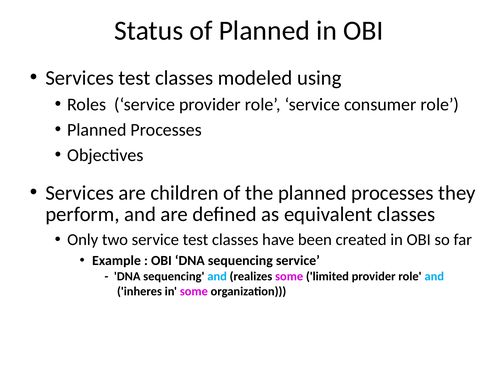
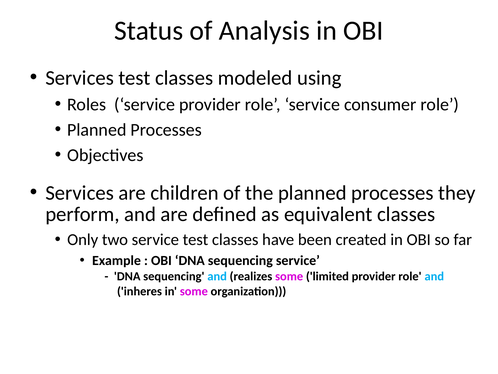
of Planned: Planned -> Analysis
